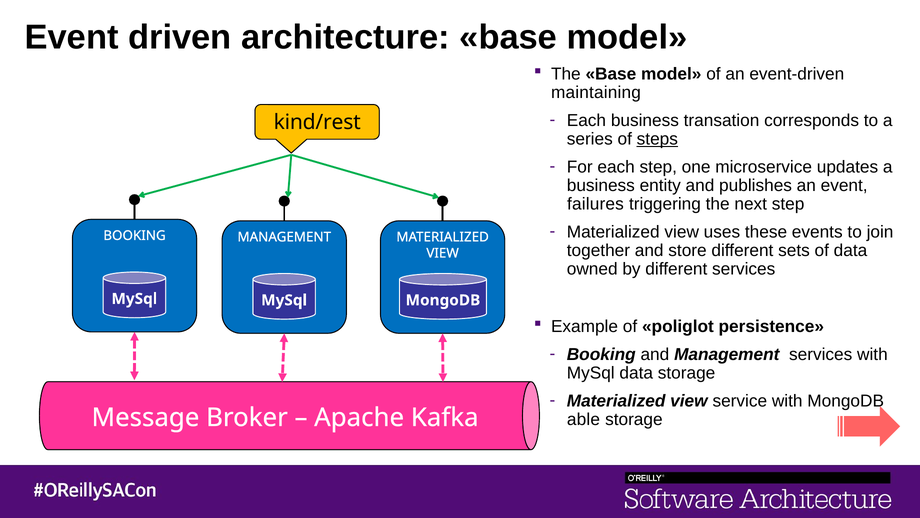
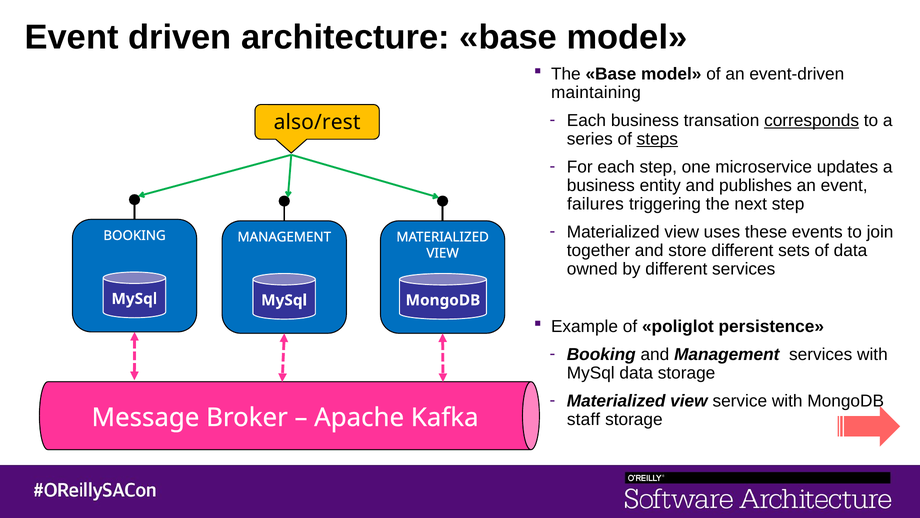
corresponds underline: none -> present
kind/rest: kind/rest -> also/rest
able: able -> staff
